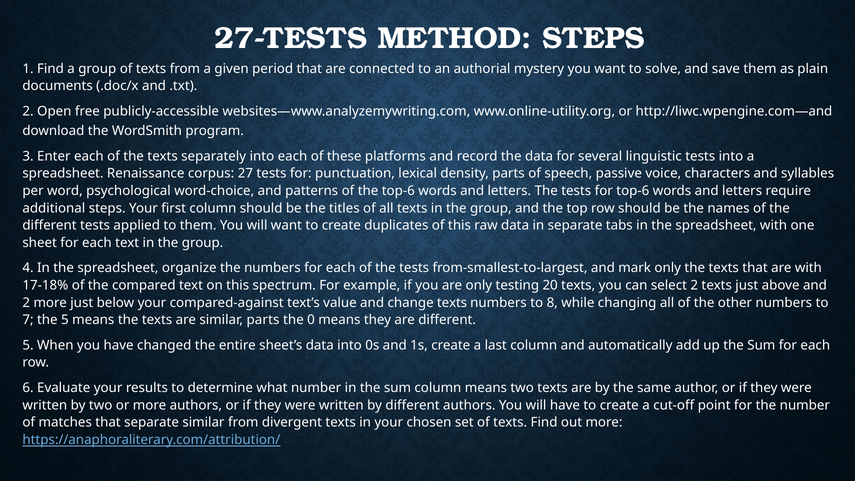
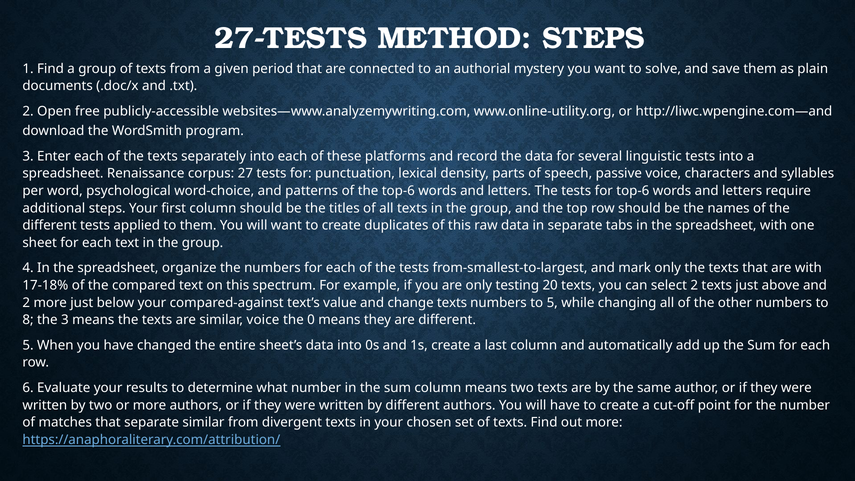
to 8: 8 -> 5
7: 7 -> 8
the 5: 5 -> 3
similar parts: parts -> voice
